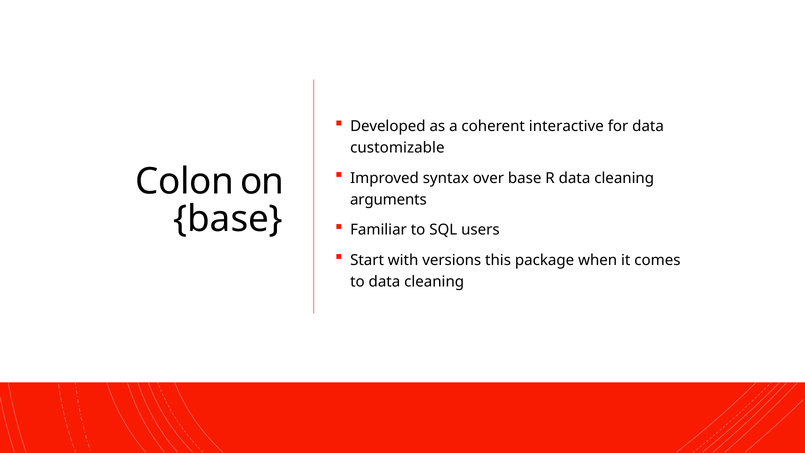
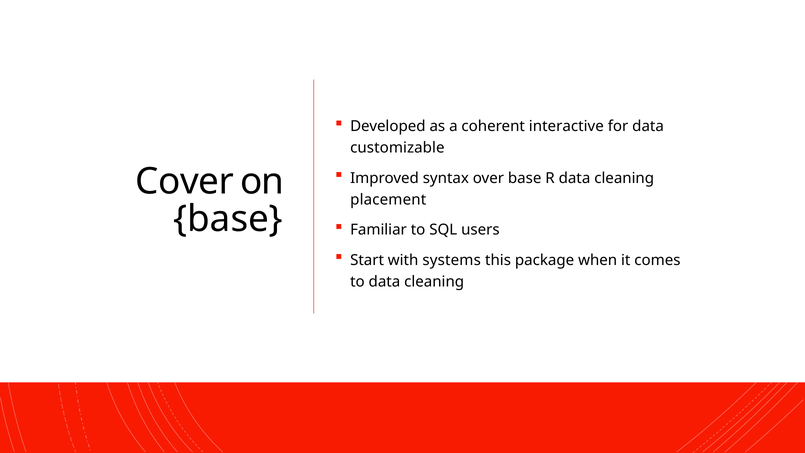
Colon: Colon -> Cover
arguments: arguments -> placement
versions: versions -> systems
